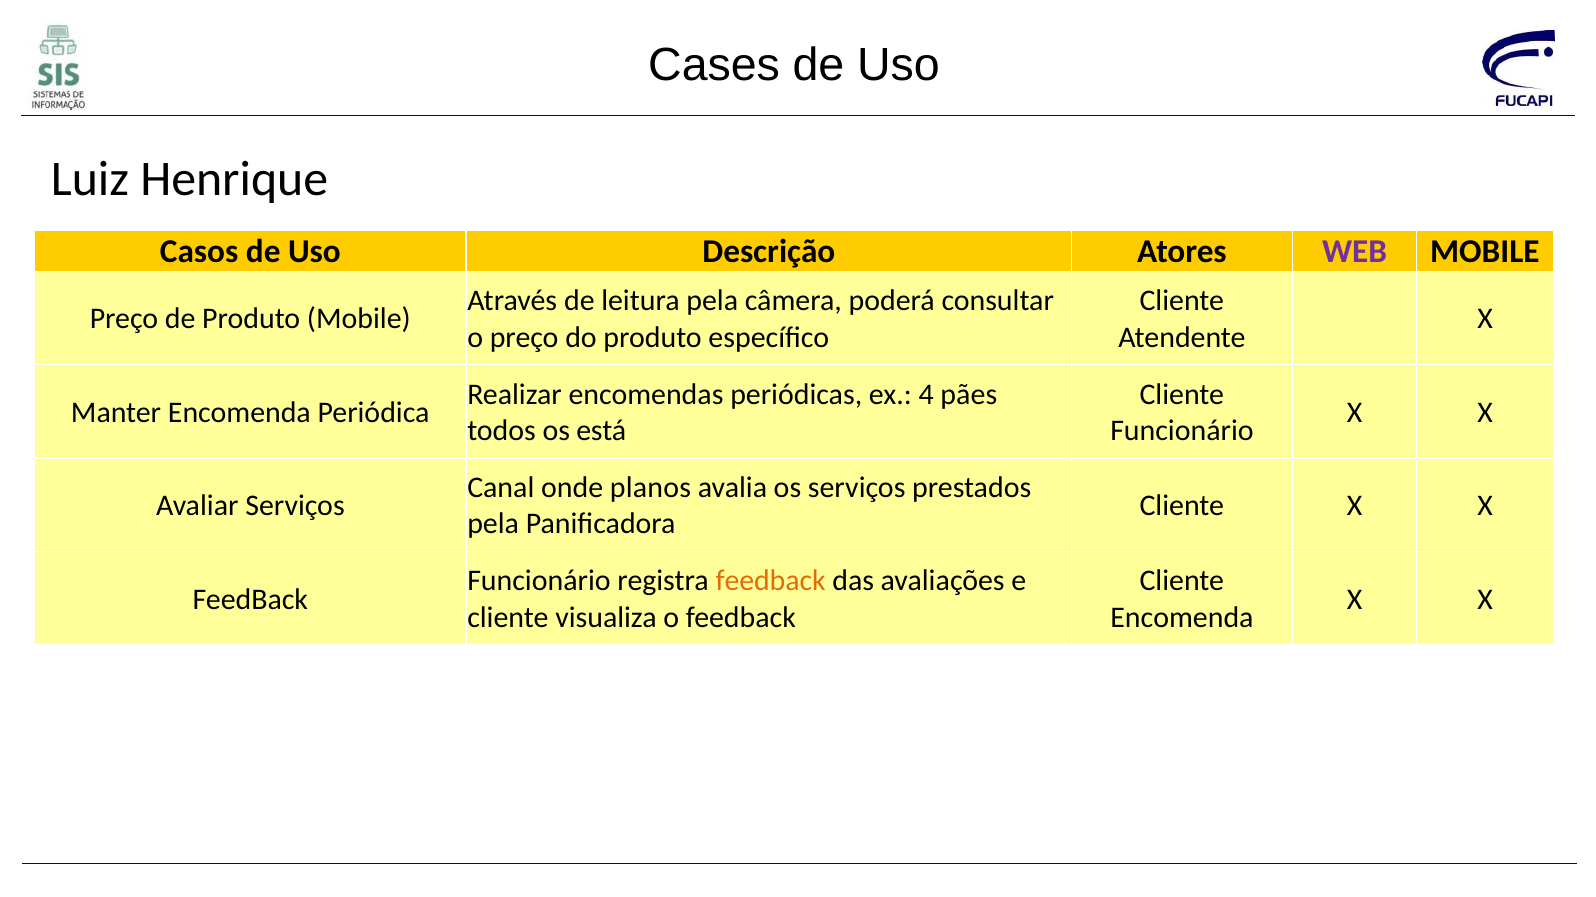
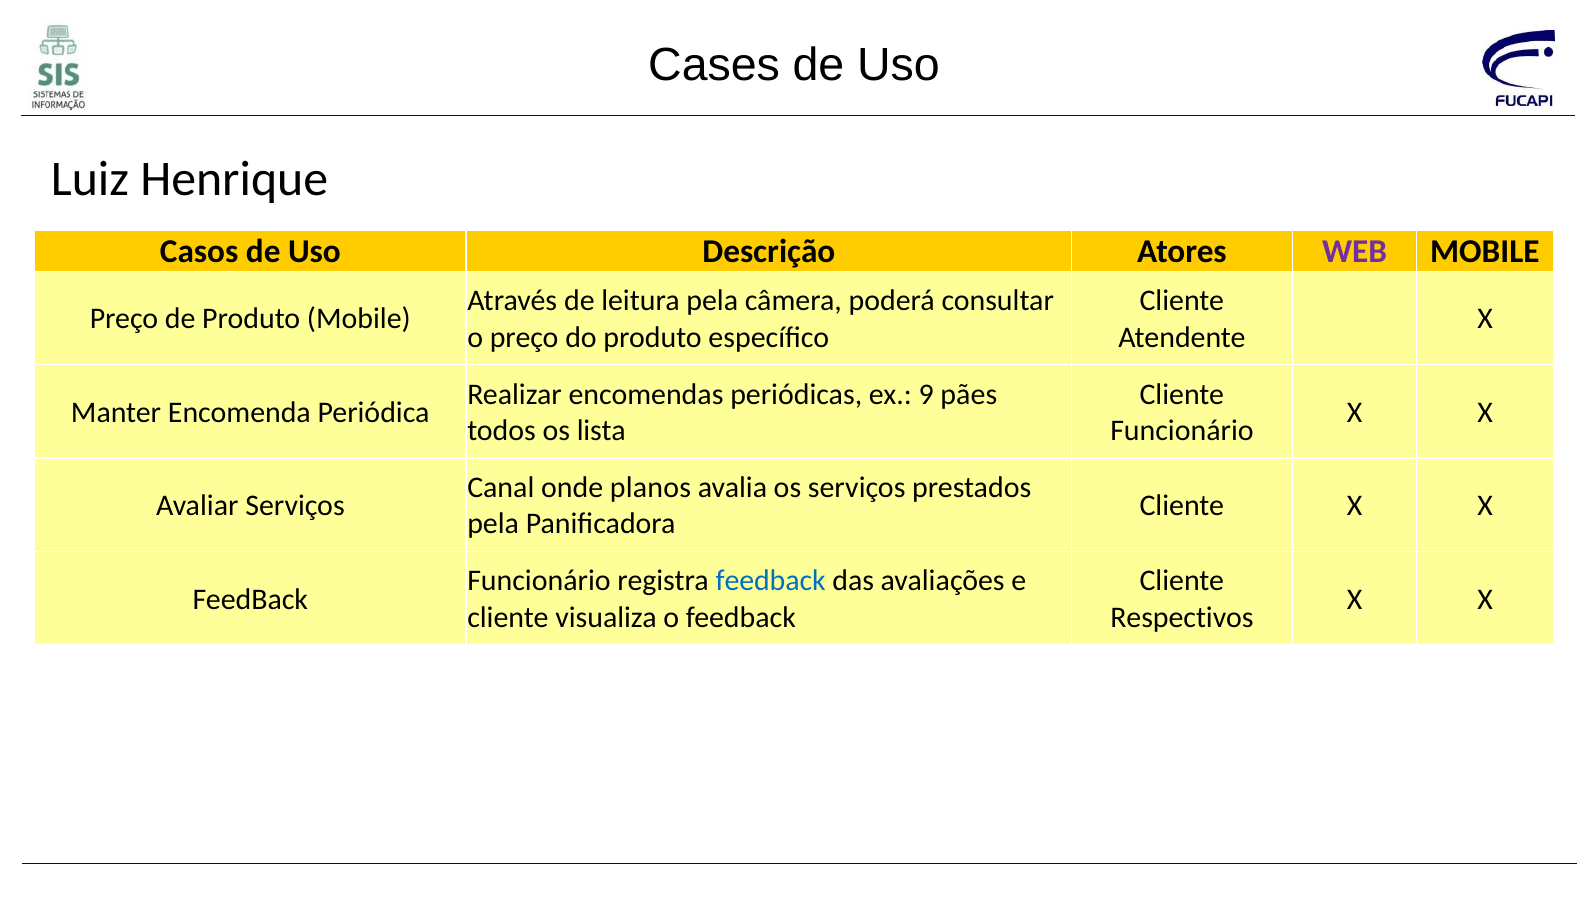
4: 4 -> 9
está: está -> lista
feedback at (771, 581) colour: orange -> blue
Encomenda at (1182, 618): Encomenda -> Respectivos
